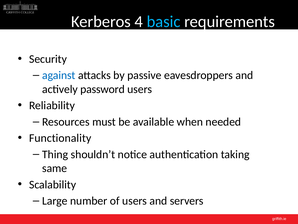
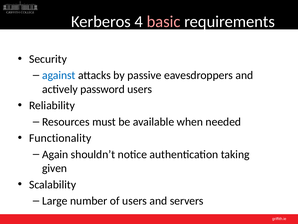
basic colour: light blue -> pink
Thing: Thing -> Again
same: same -> given
